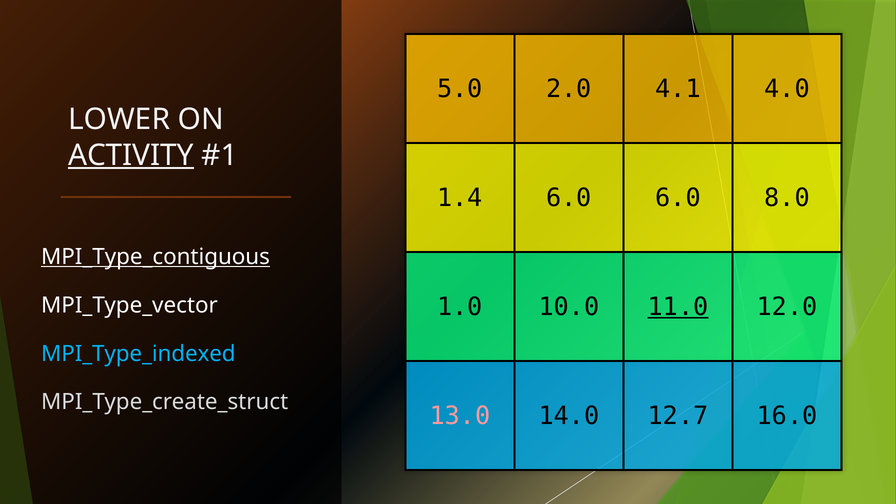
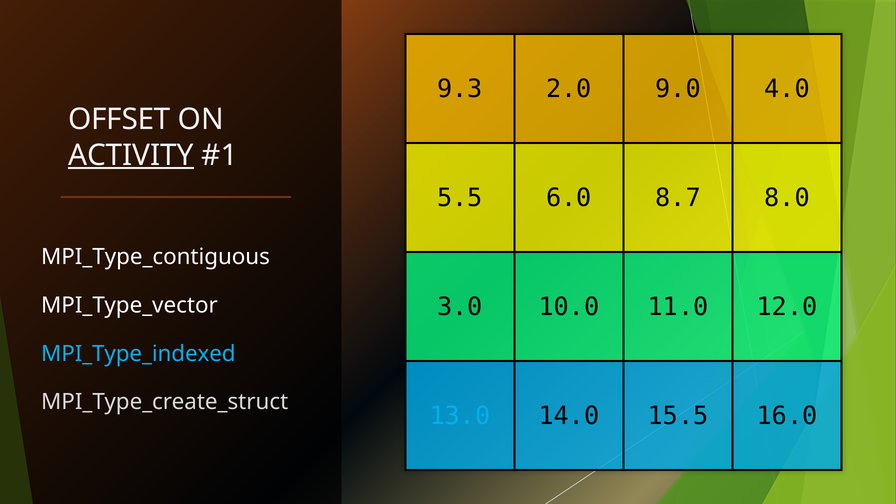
5.0: 5.0 -> 9.3
4.1: 4.1 -> 9.0
LOWER: LOWER -> OFFSET
1.4: 1.4 -> 5.5
6.0 6.0: 6.0 -> 8.7
MPI_Type_contiguous underline: present -> none
1.0: 1.0 -> 3.0
11.0 underline: present -> none
13.0 colour: pink -> light blue
12.7: 12.7 -> 15.5
